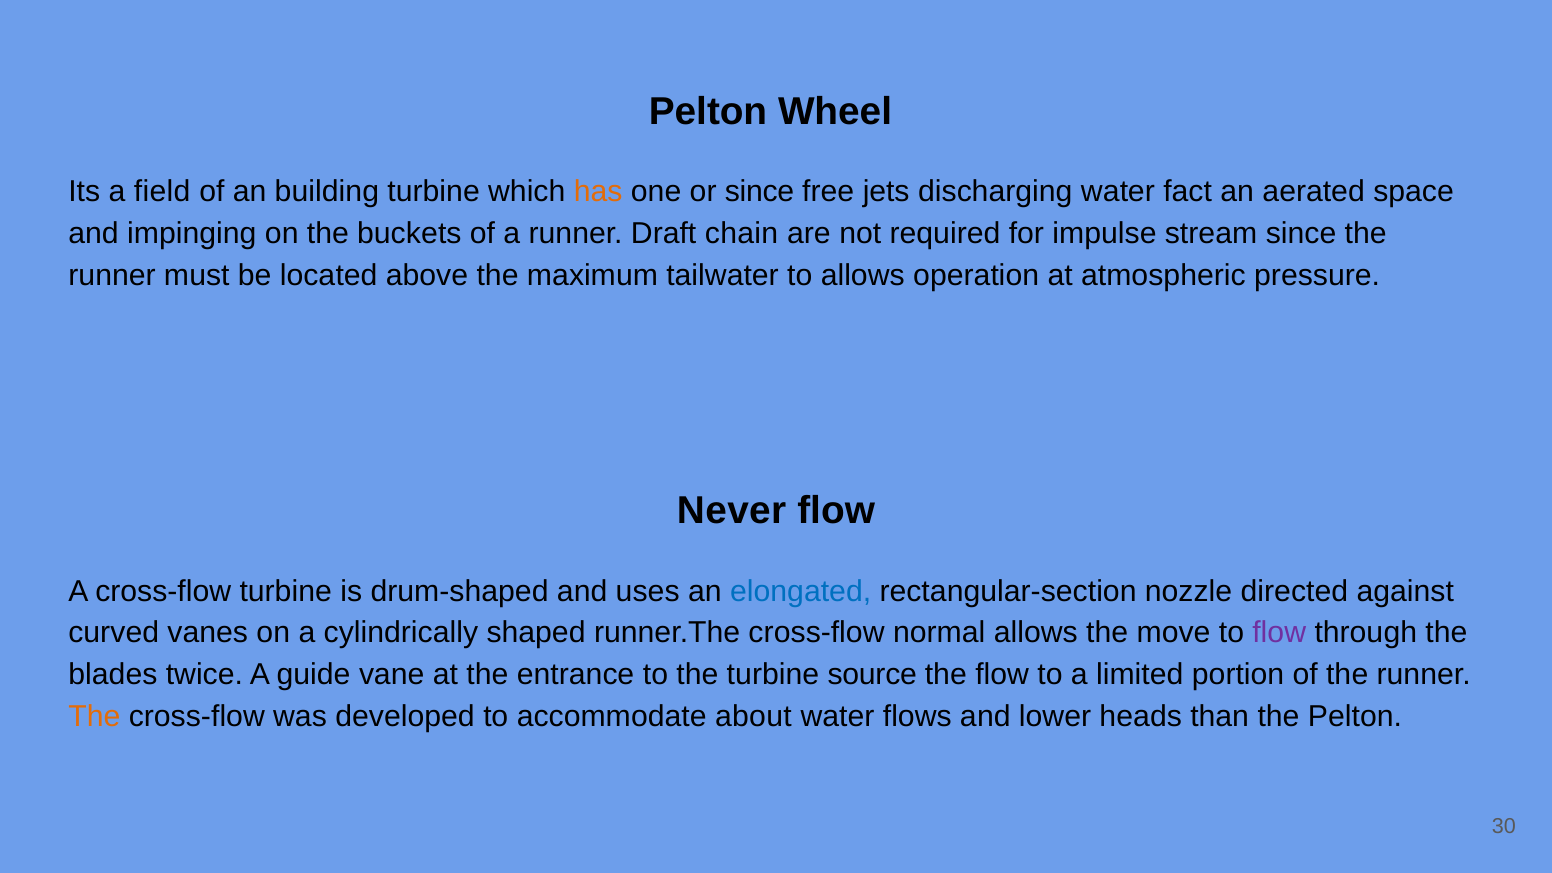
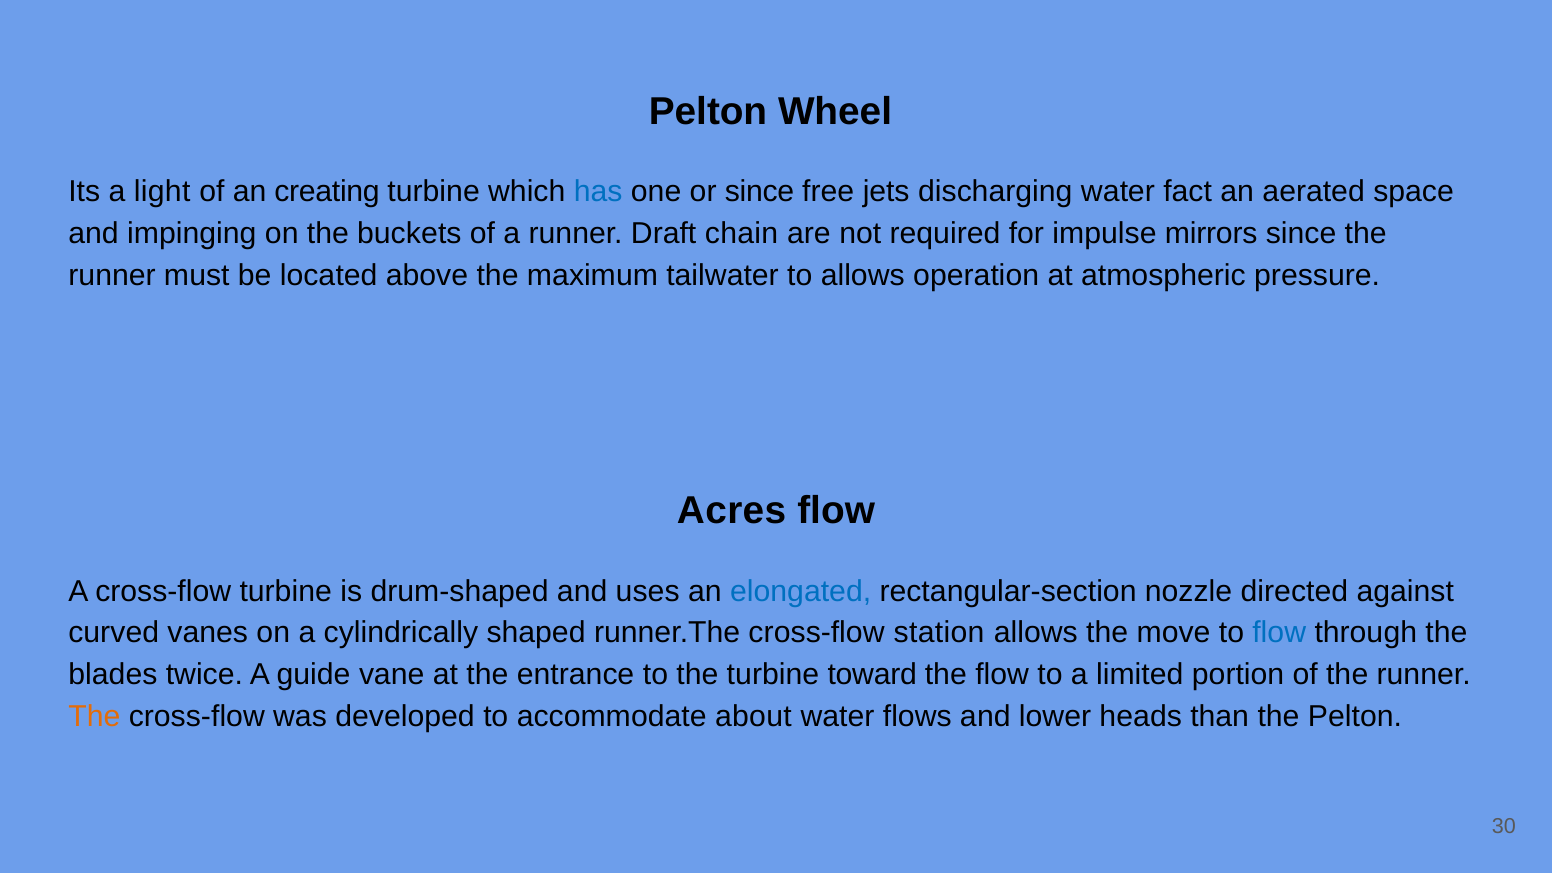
field: field -> light
building: building -> creating
has colour: orange -> blue
stream: stream -> mirrors
Never: Never -> Acres
normal: normal -> station
flow at (1279, 633) colour: purple -> blue
source: source -> toward
